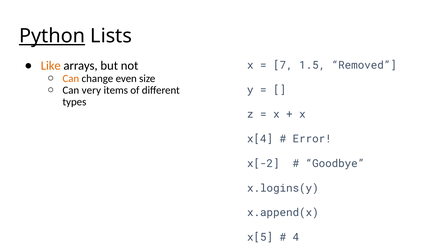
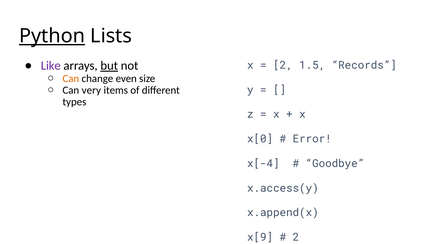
Like colour: orange -> purple
but underline: none -> present
7 at (283, 65): 7 -> 2
Removed: Removed -> Records
x[4: x[4 -> x[0
x[-2: x[-2 -> x[-4
x.logins(y: x.logins(y -> x.access(y
x[5: x[5 -> x[9
4 at (296, 237): 4 -> 2
